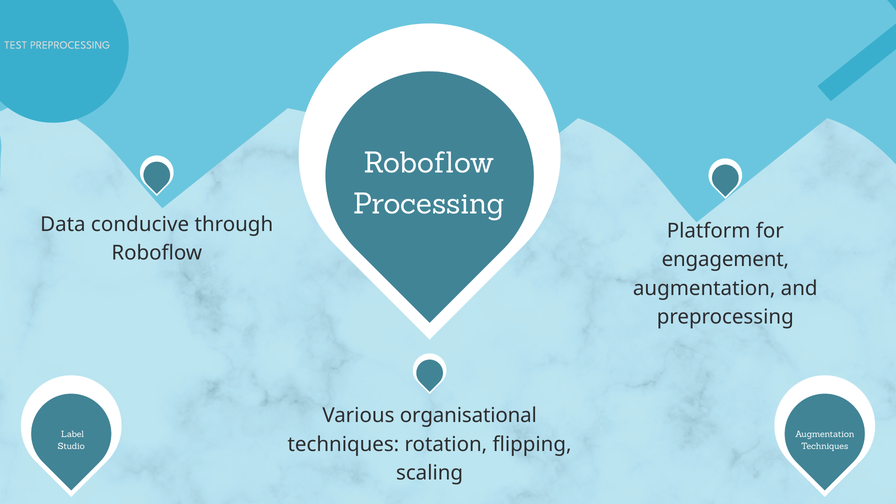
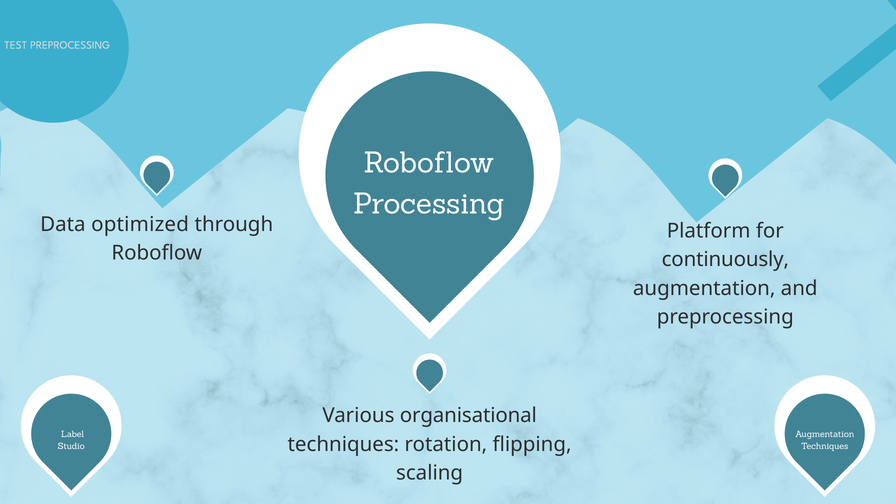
conducive: conducive -> optimized
engagement: engagement -> continuously
